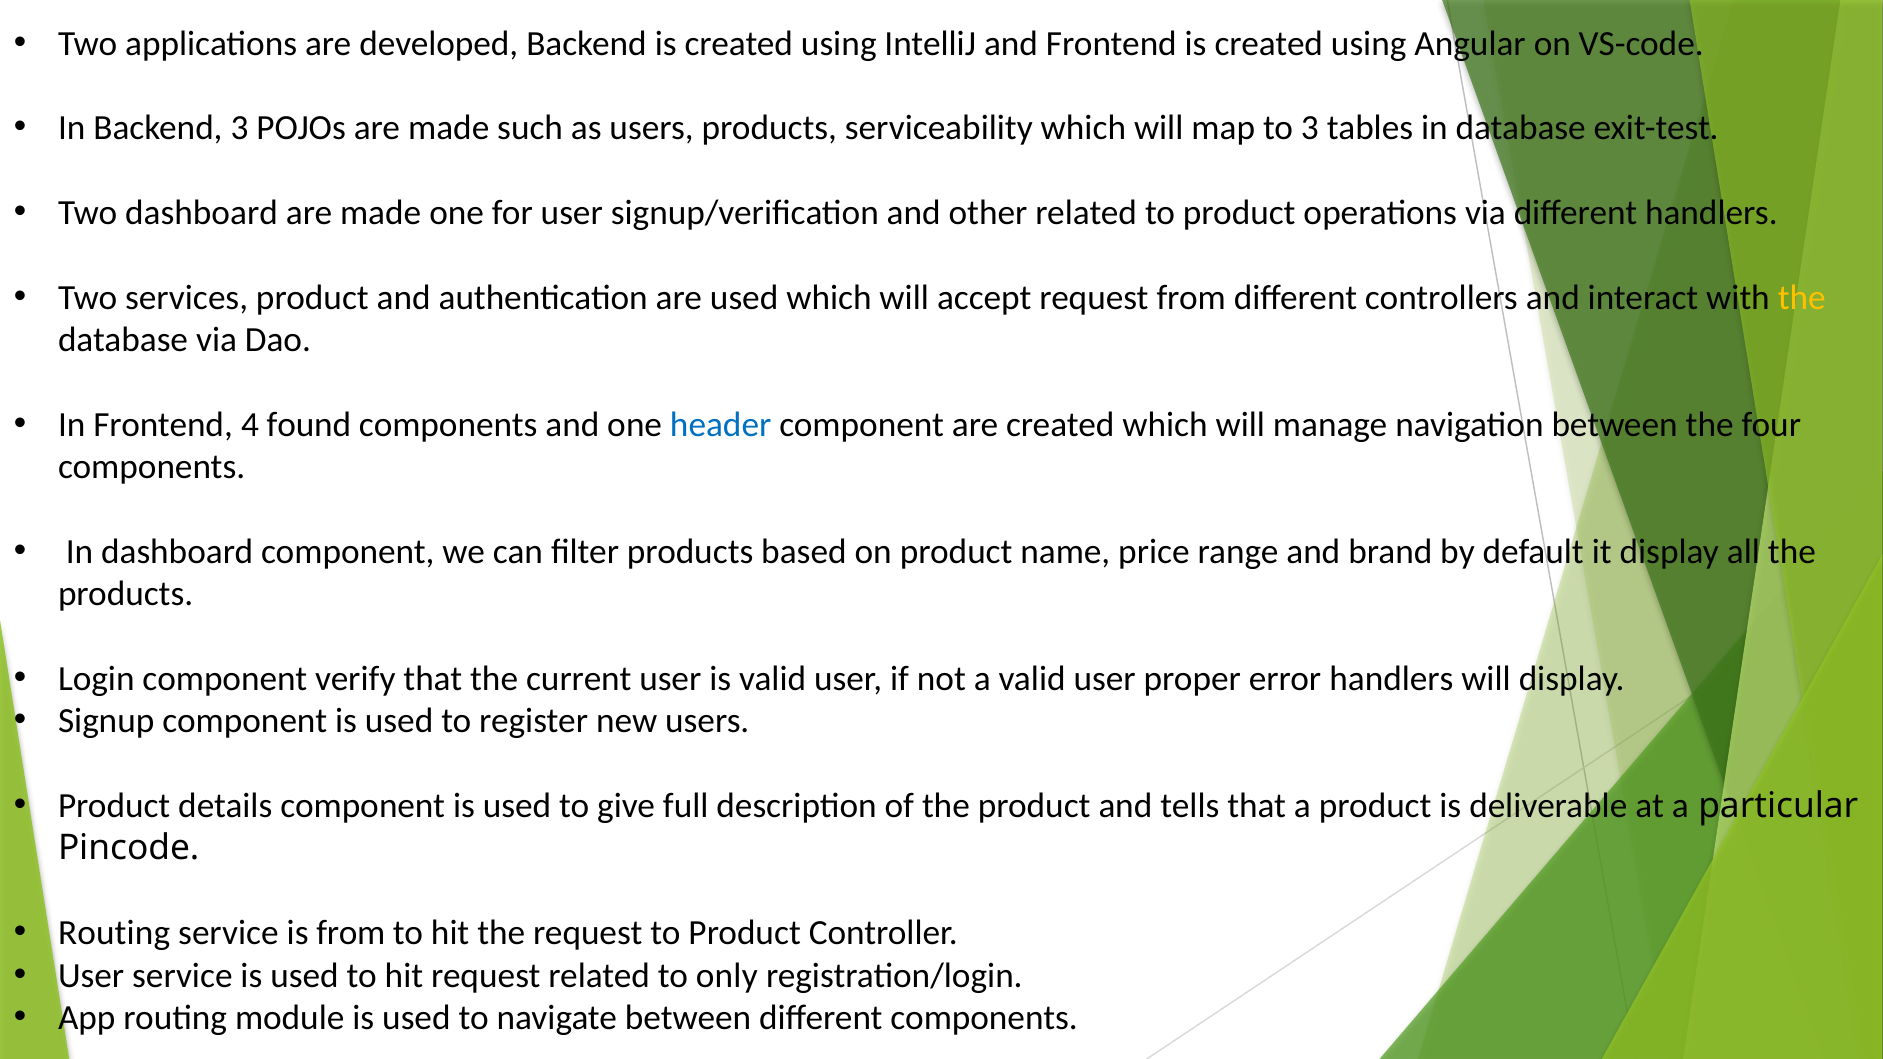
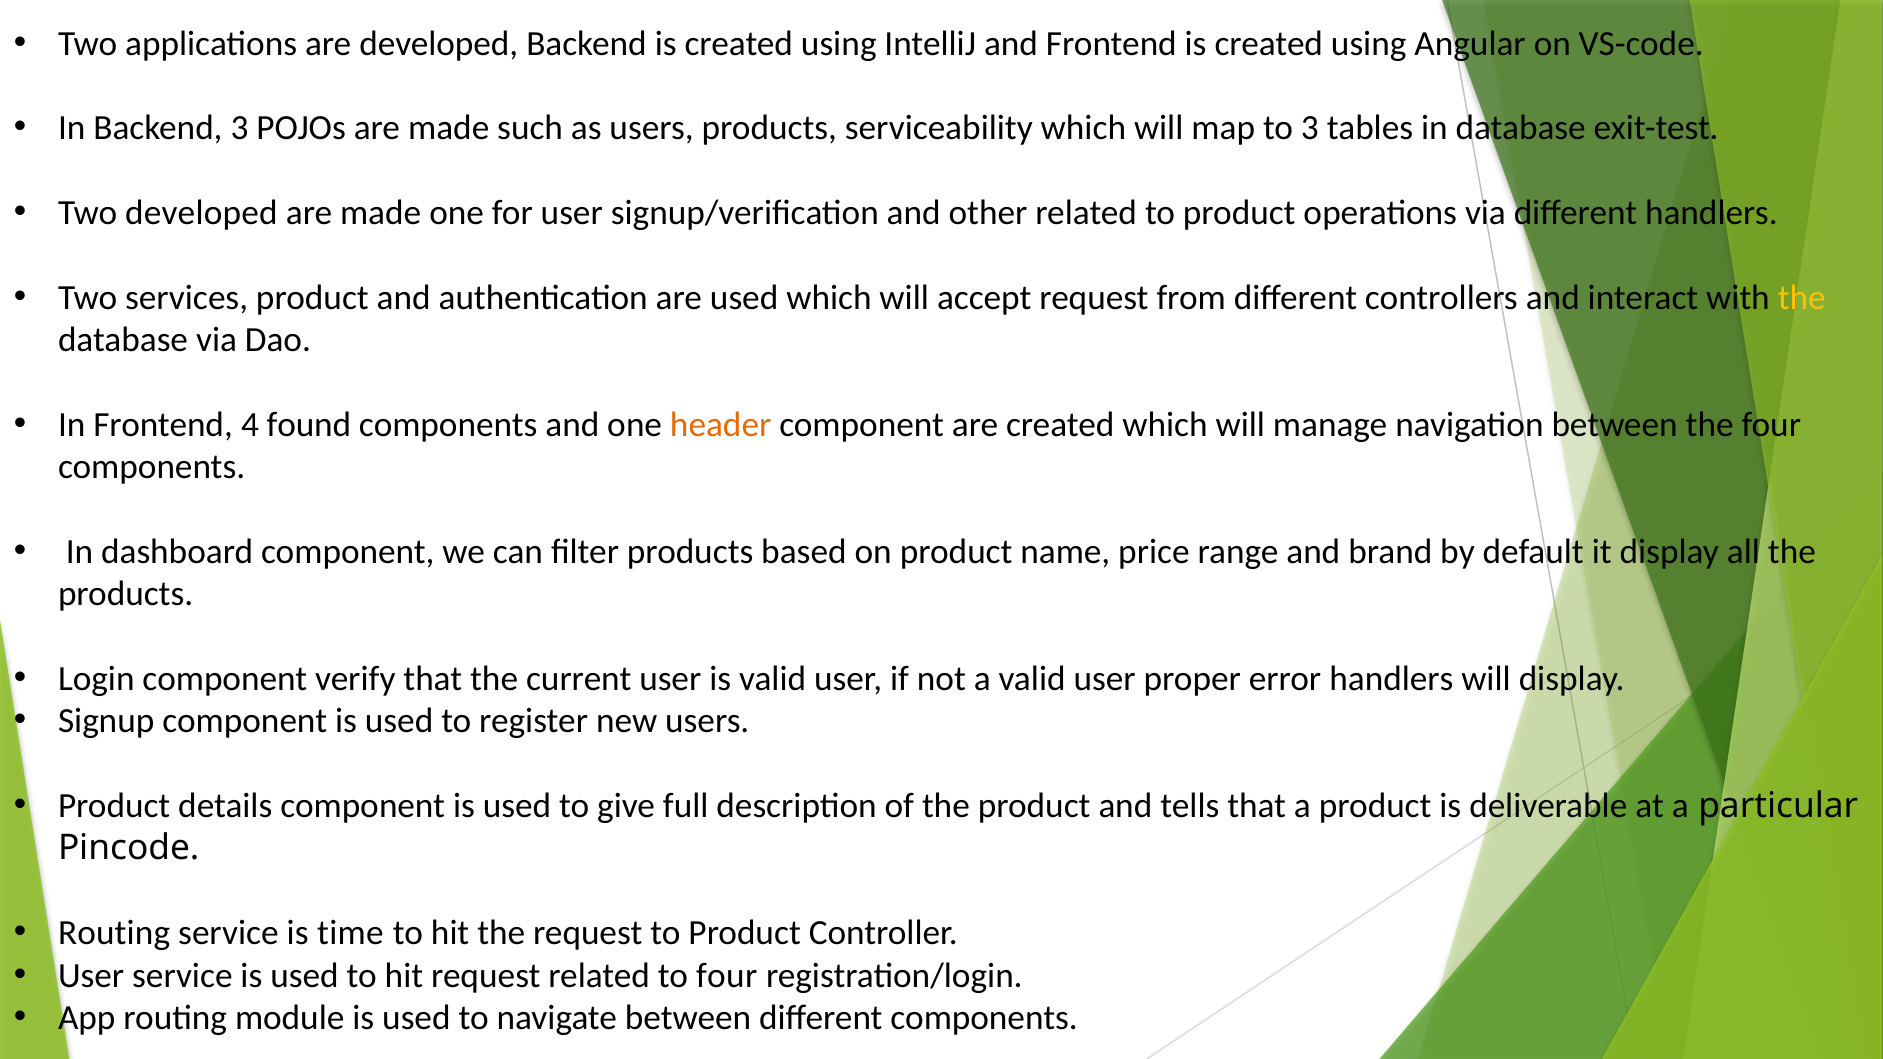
Two dashboard: dashboard -> developed
header colour: blue -> orange
is from: from -> time
to only: only -> four
